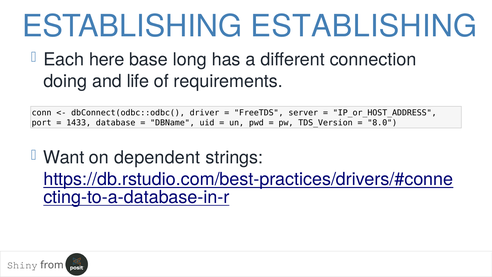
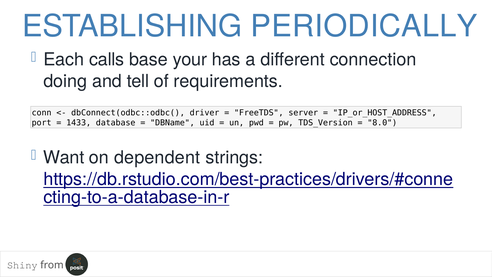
ESTABLISHING ESTABLISHING: ESTABLISHING -> PERIODICALLY
here: here -> calls
long: long -> your
life: life -> tell
